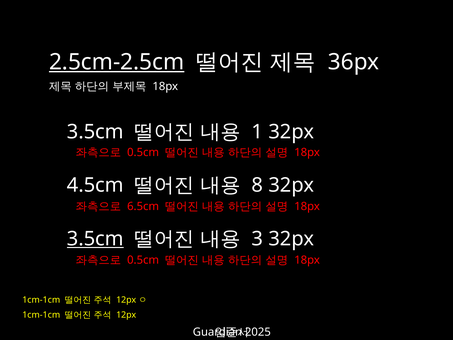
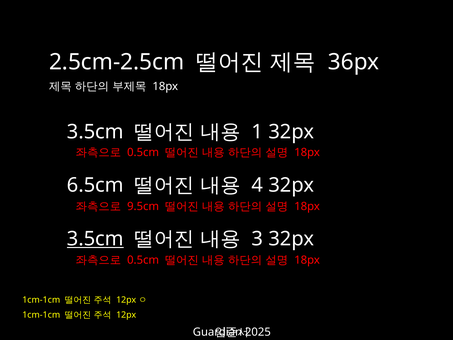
2.5cm-2.5cm underline: present -> none
4.5cm: 4.5cm -> 6.5cm
8: 8 -> 4
6.5cm: 6.5cm -> 9.5cm
